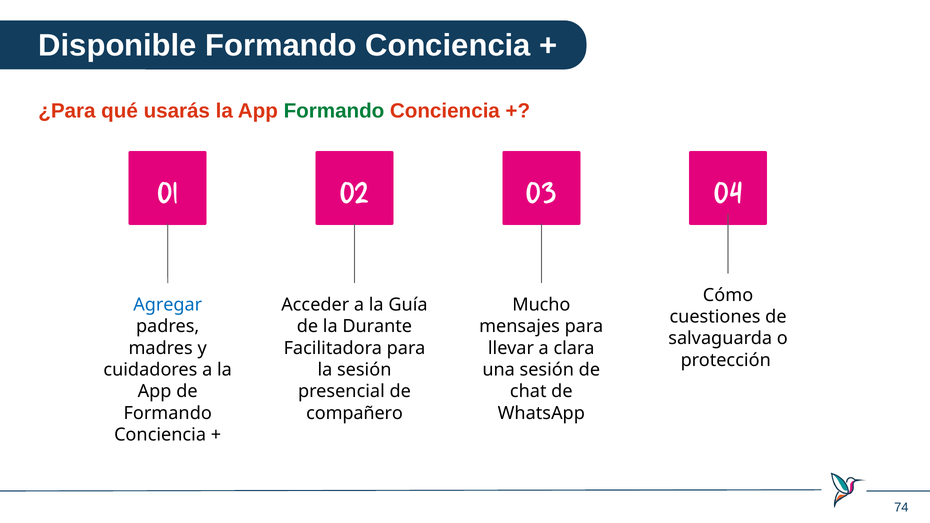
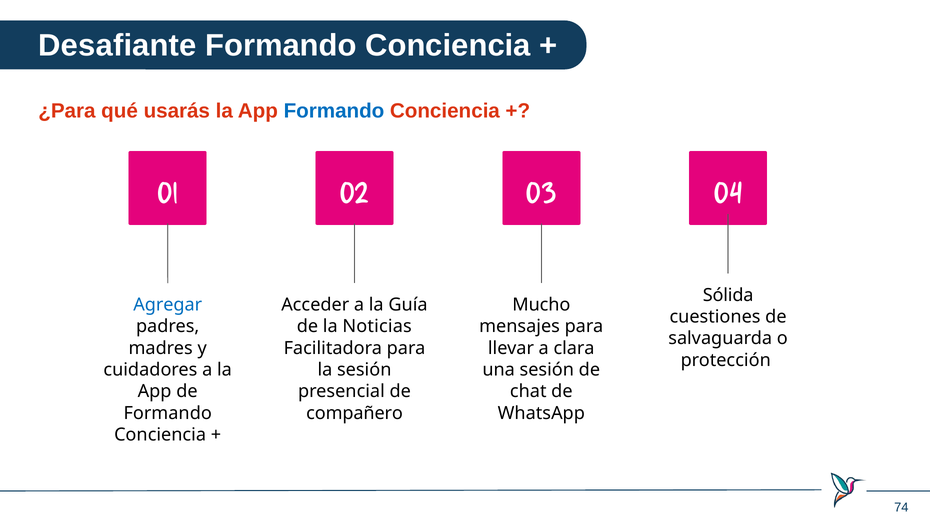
Disponible: Disponible -> Desafiante
Formando at (334, 111) colour: green -> blue
Cómo: Cómo -> Sólida
Durante: Durante -> Noticias
